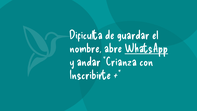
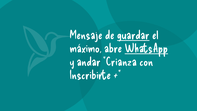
Dificulta: Dificulta -> Mensaje
guardar underline: none -> present
nombre: nombre -> máximo
